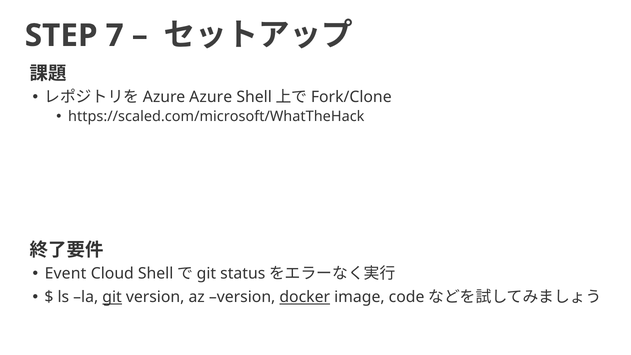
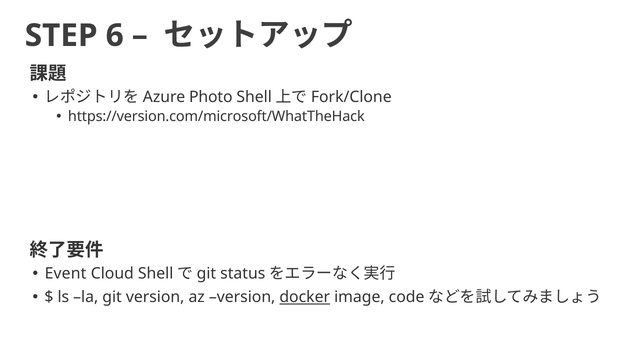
7: 7 -> 6
Azure Azure: Azure -> Photo
https://scaled.com/microsoft/WhatTheHack: https://scaled.com/microsoft/WhatTheHack -> https://version.com/microsoft/WhatTheHack
git at (112, 297) underline: present -> none
